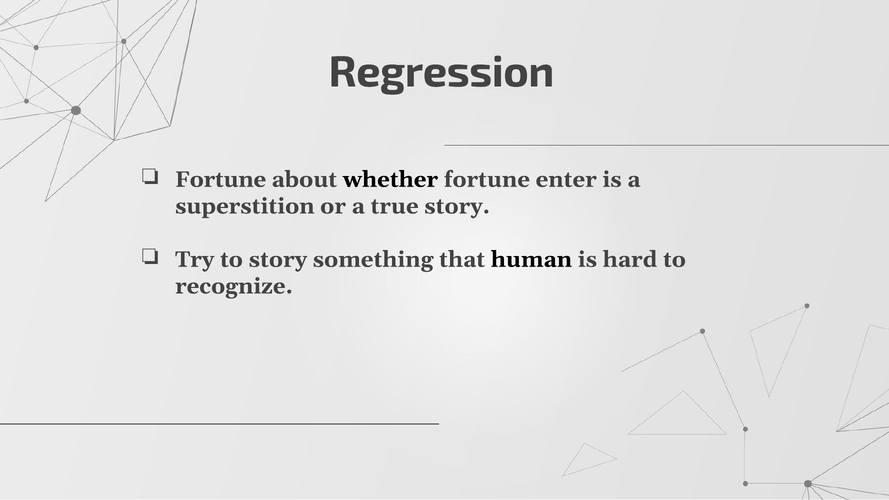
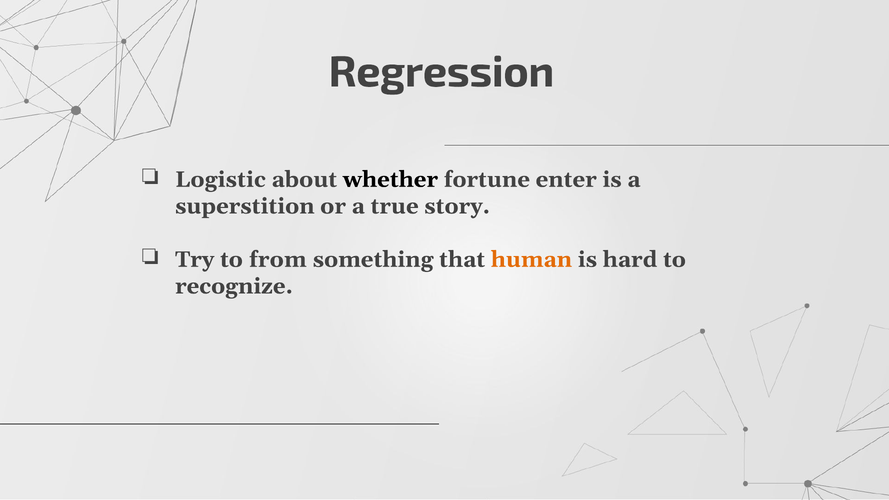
Fortune at (221, 179): Fortune -> Logistic
to story: story -> from
human colour: black -> orange
